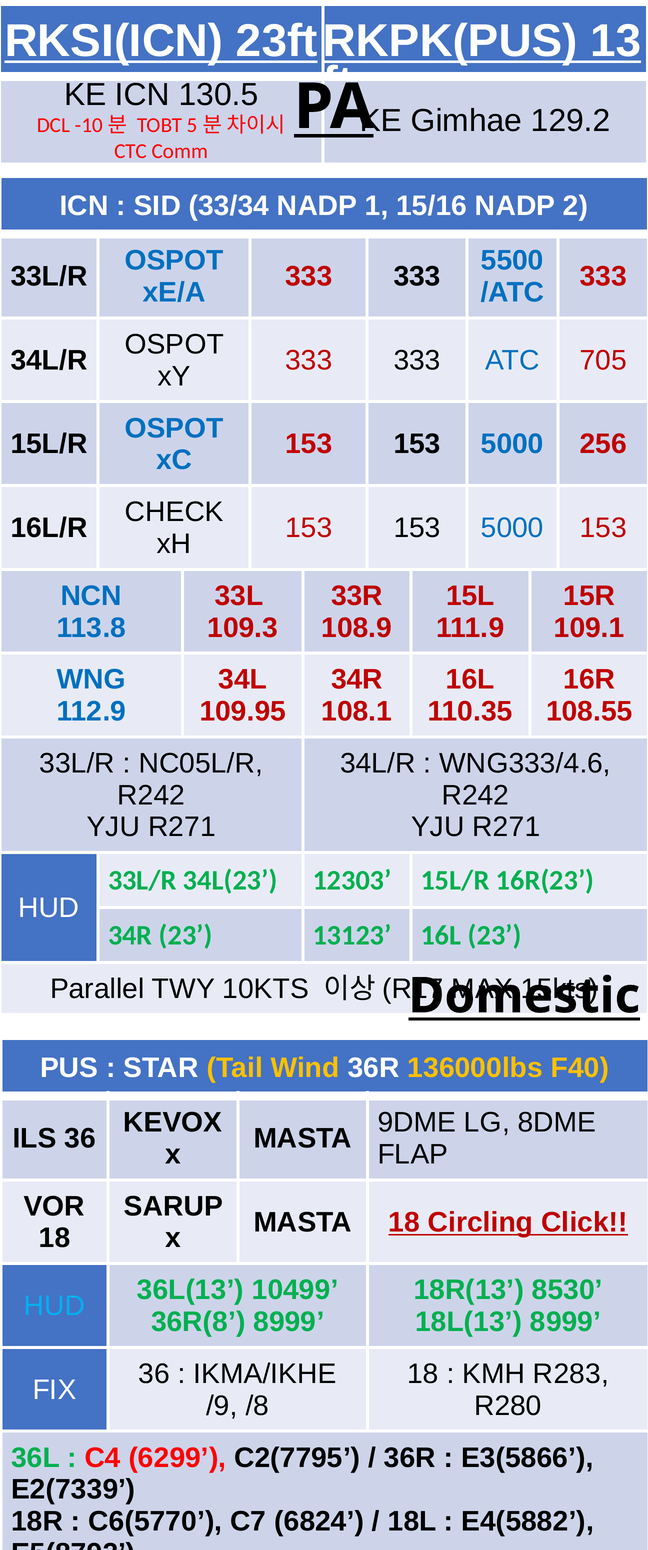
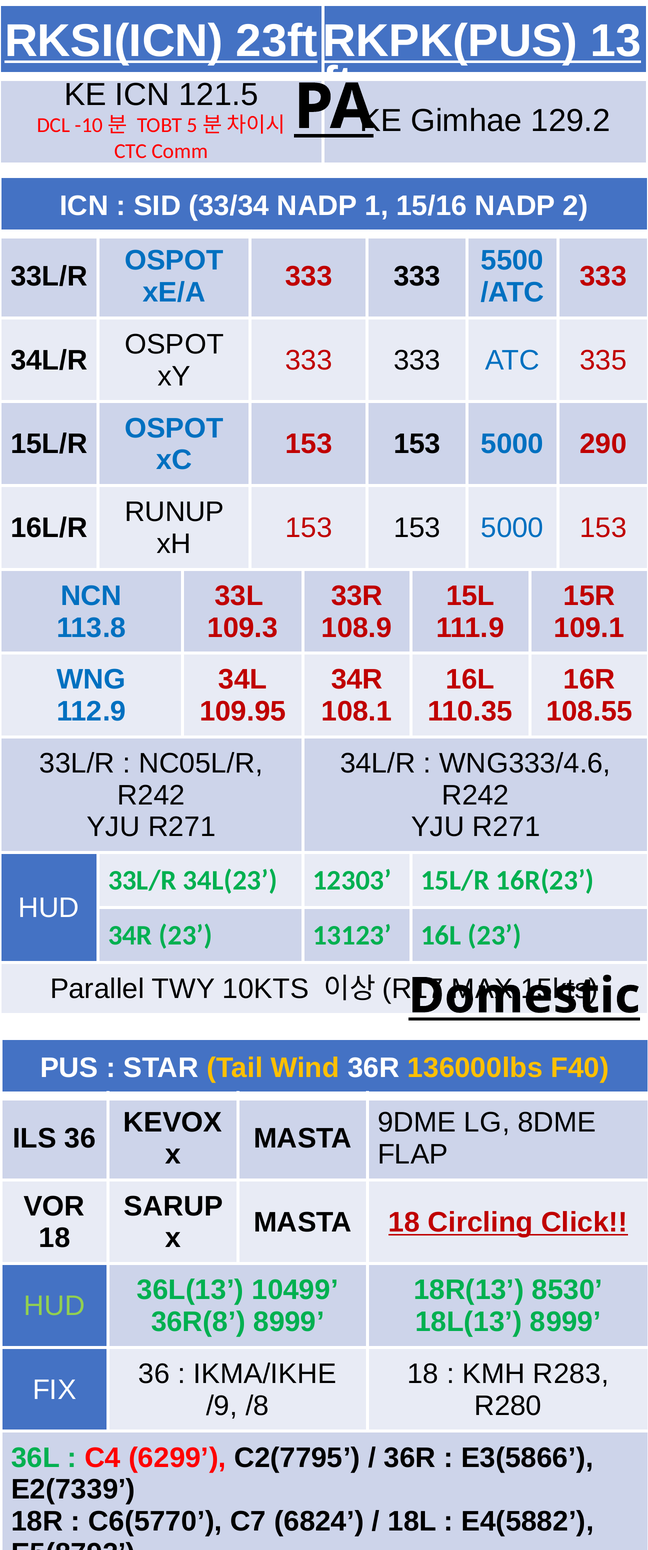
130.5: 130.5 -> 121.5
705: 705 -> 335
256: 256 -> 290
CHECK: CHECK -> RUNUP
HUD at (54, 1306) colour: light blue -> light green
